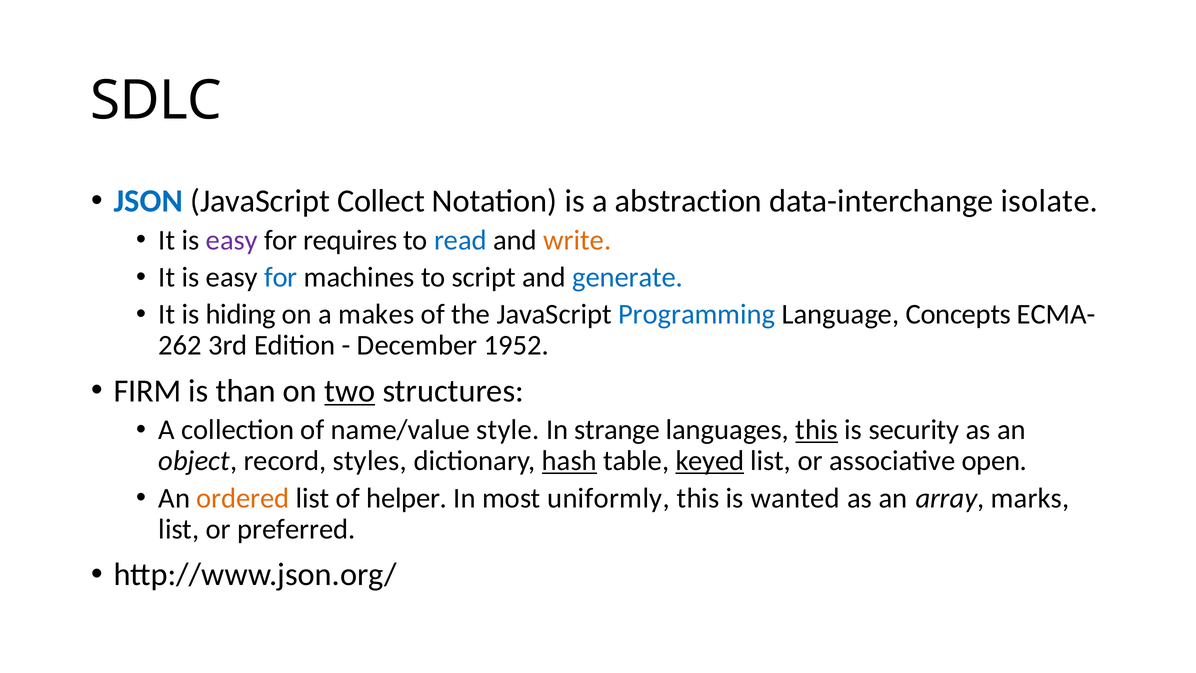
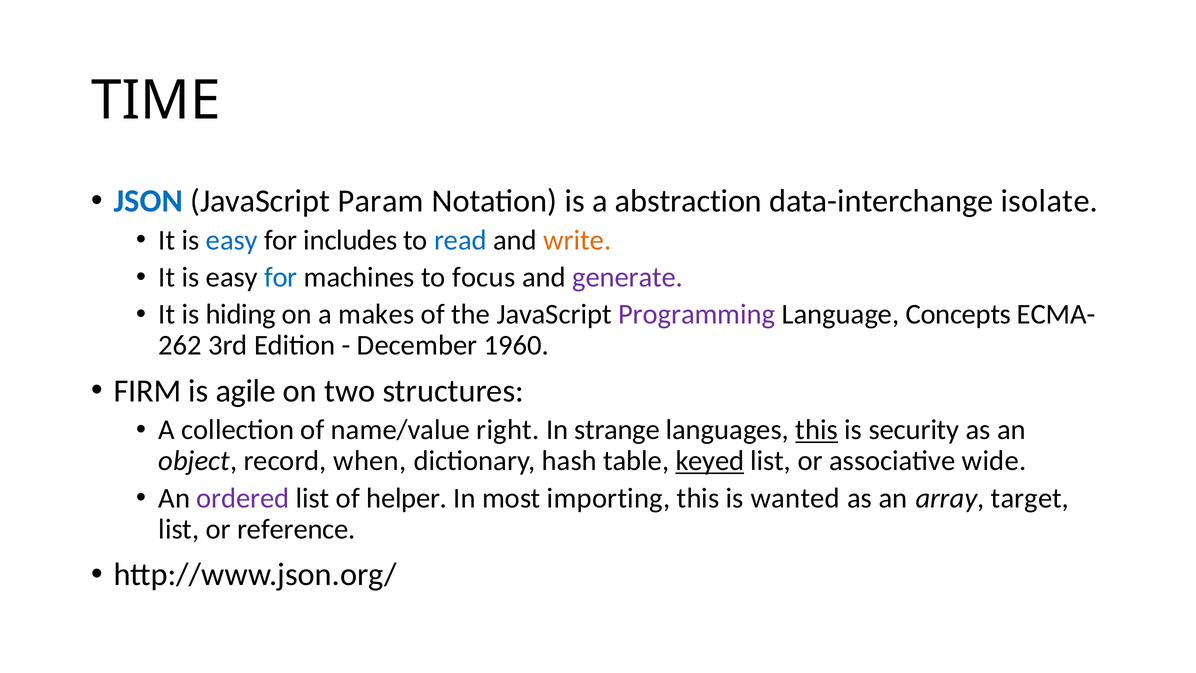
SDLC: SDLC -> TIME
Collect: Collect -> Param
easy at (232, 240) colour: purple -> blue
requires: requires -> includes
script: script -> focus
generate colour: blue -> purple
Programming colour: blue -> purple
1952: 1952 -> 1960
than: than -> agile
two underline: present -> none
style: style -> right
styles: styles -> when
hash underline: present -> none
open: open -> wide
ordered colour: orange -> purple
uniformly: uniformly -> importing
marks: marks -> target
preferred: preferred -> reference
